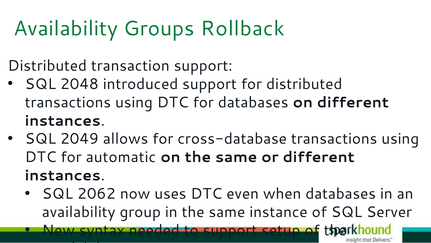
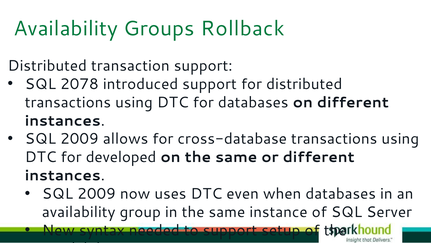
2048: 2048 -> 2078
2049 at (79, 139): 2049 -> 2009
automatic: automatic -> developed
2062 at (96, 193): 2062 -> 2009
